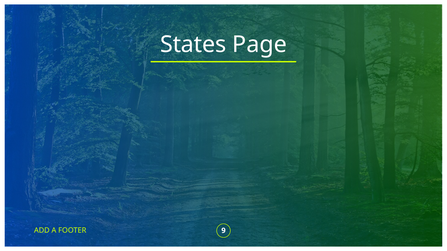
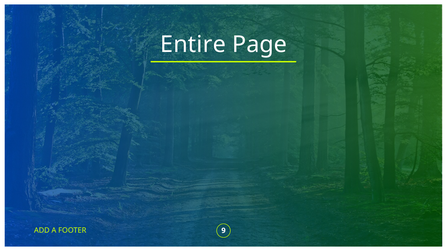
States: States -> Entire
